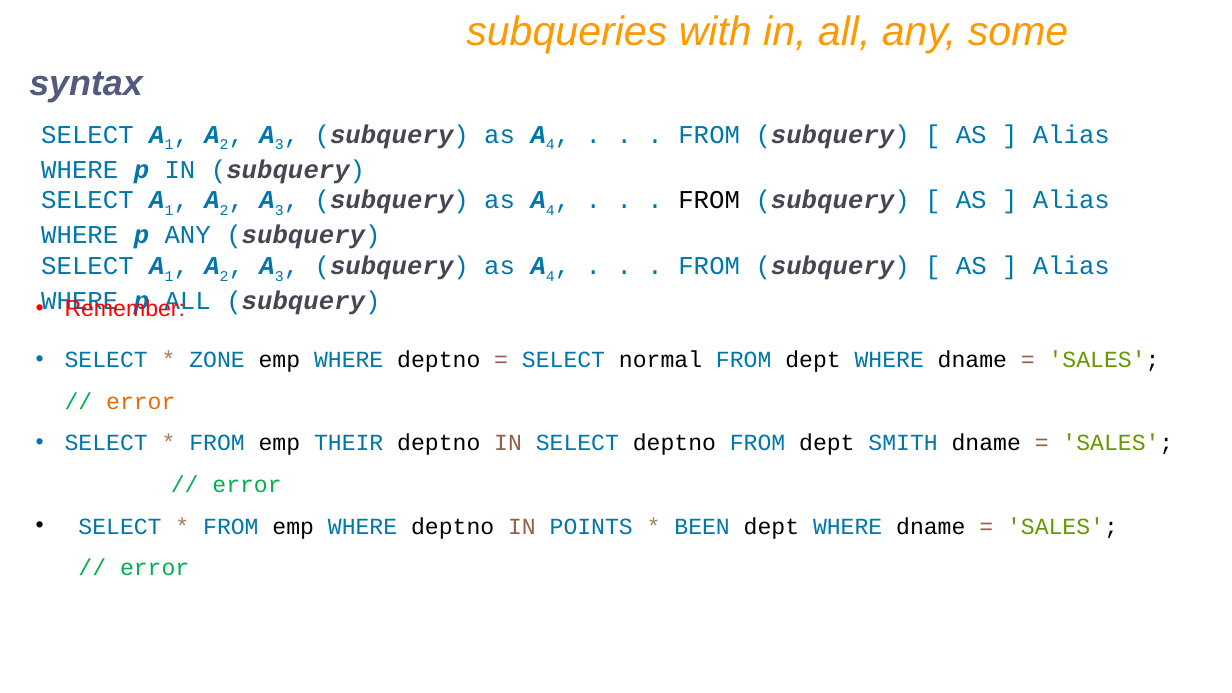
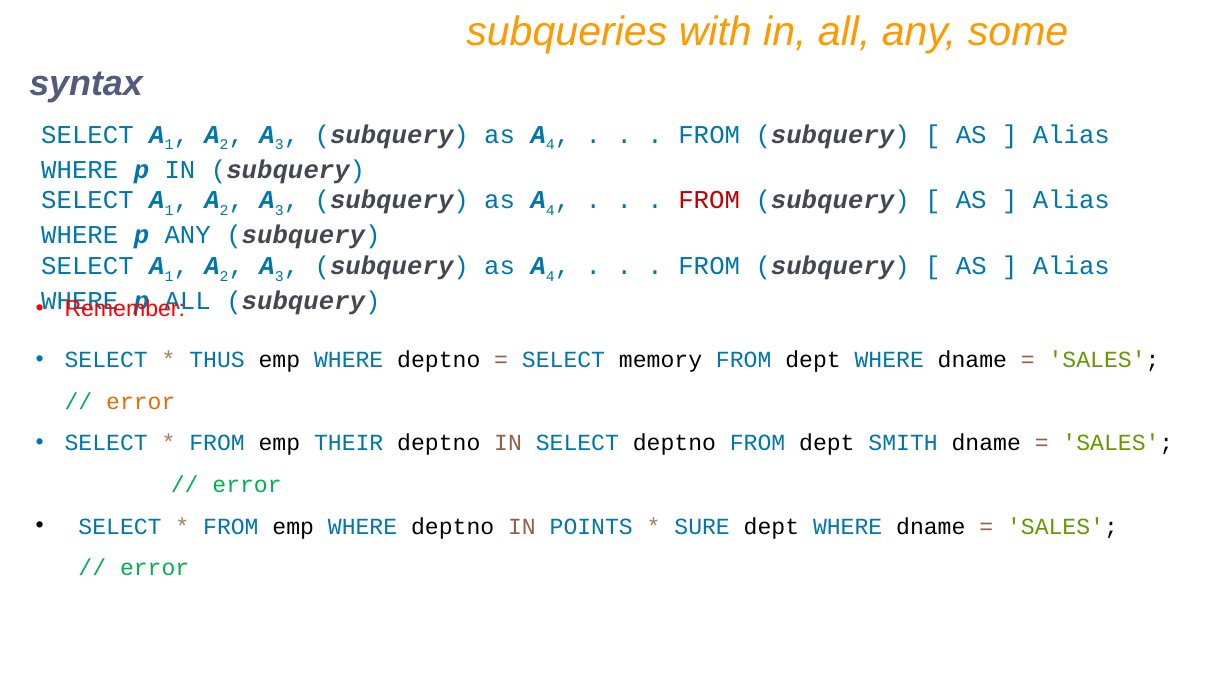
FROM at (709, 200) colour: black -> red
ZONE: ZONE -> THUS
normal: normal -> memory
BEEN: BEEN -> SURE
